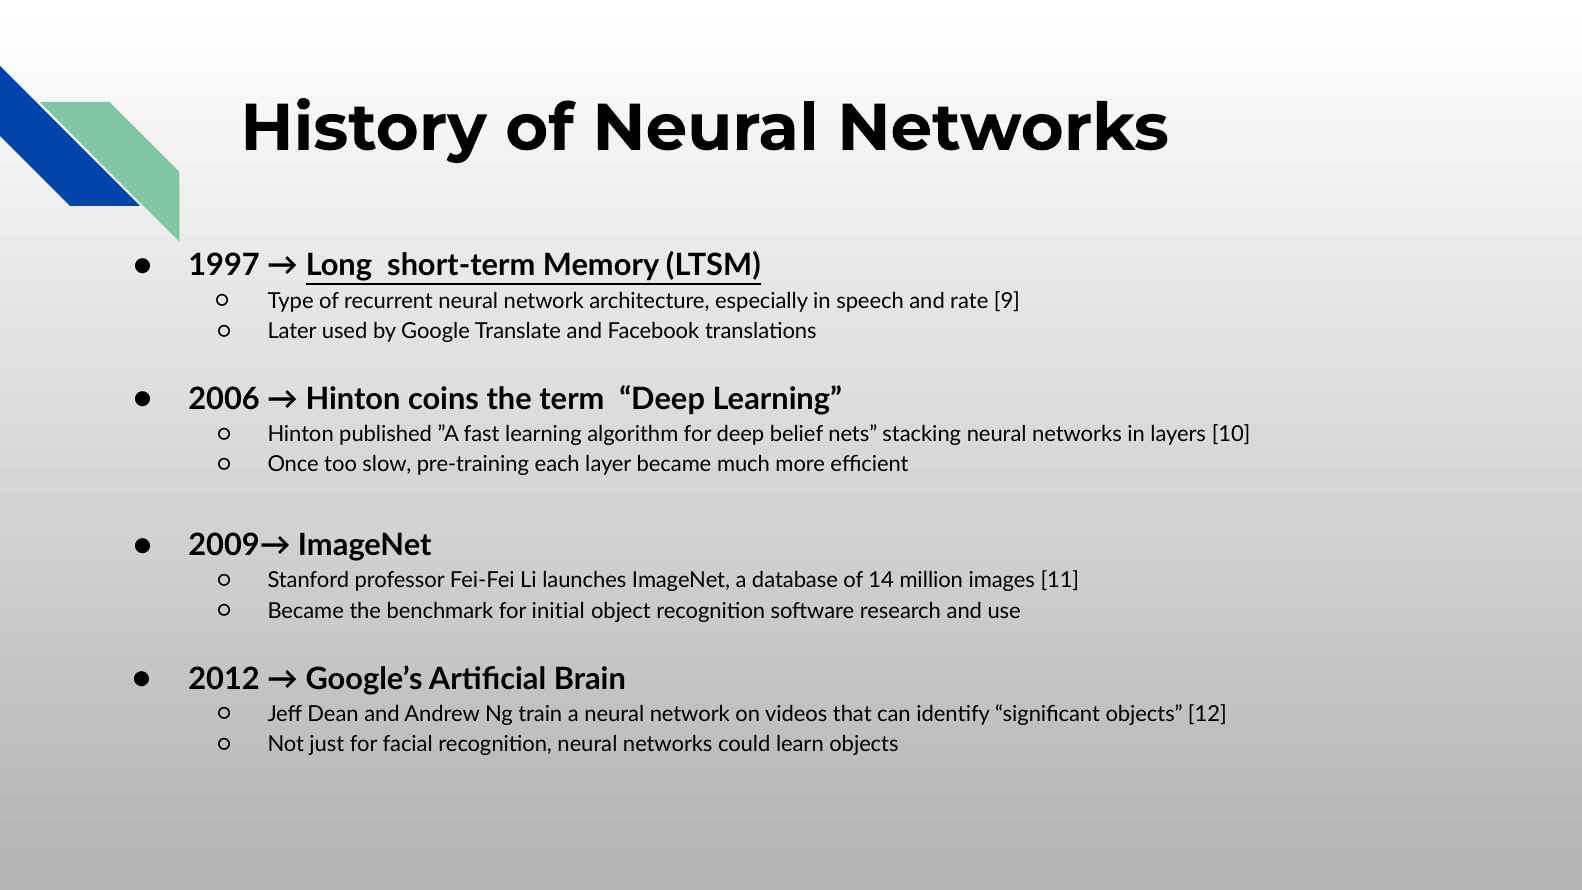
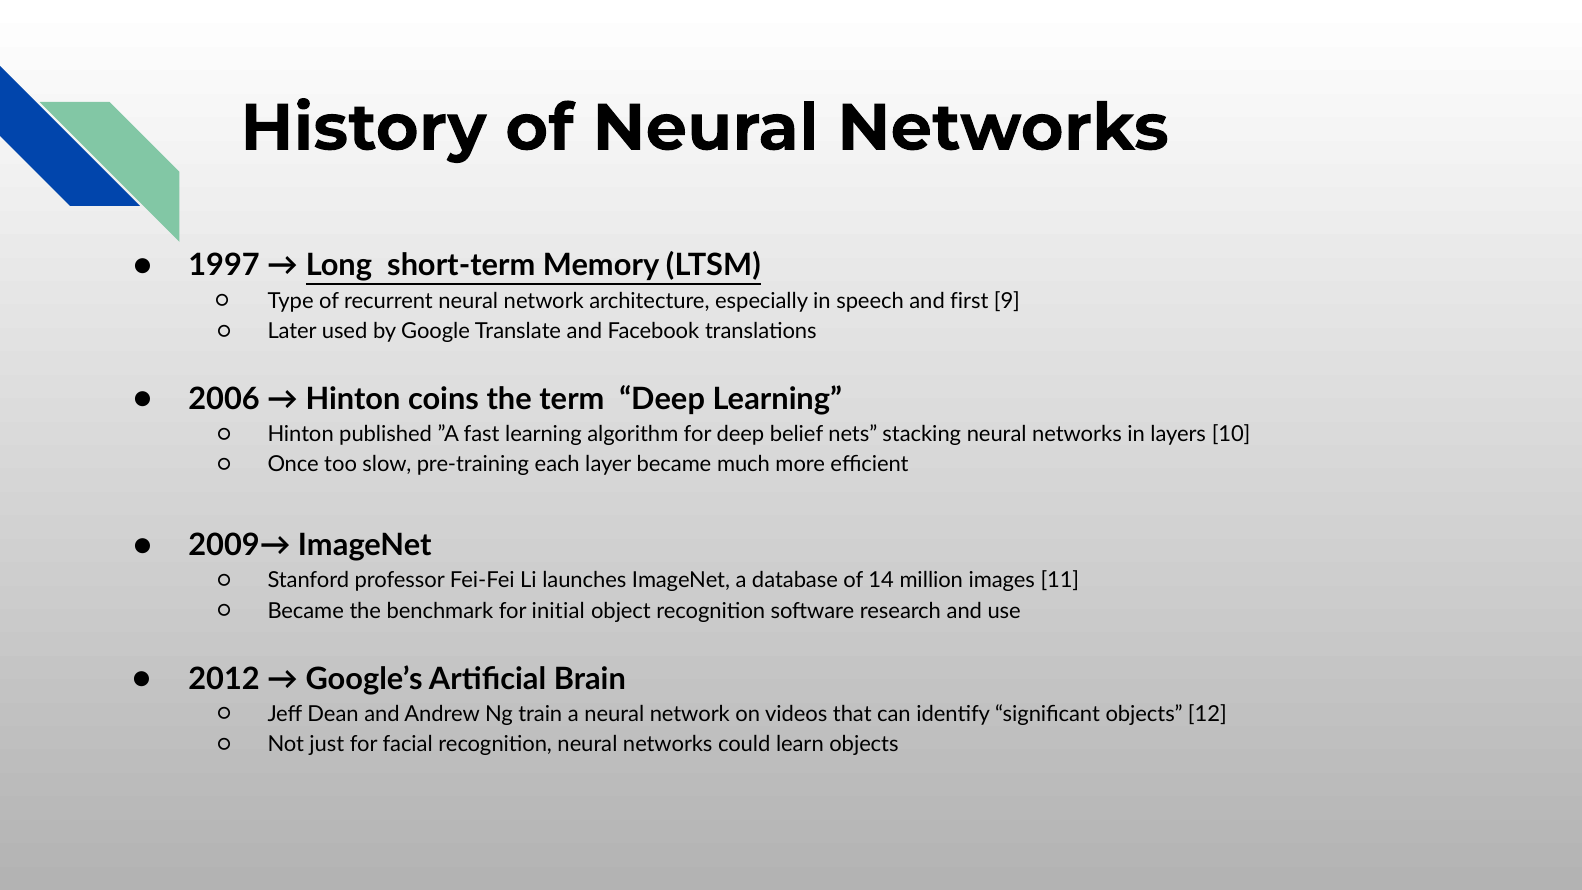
rate: rate -> first
